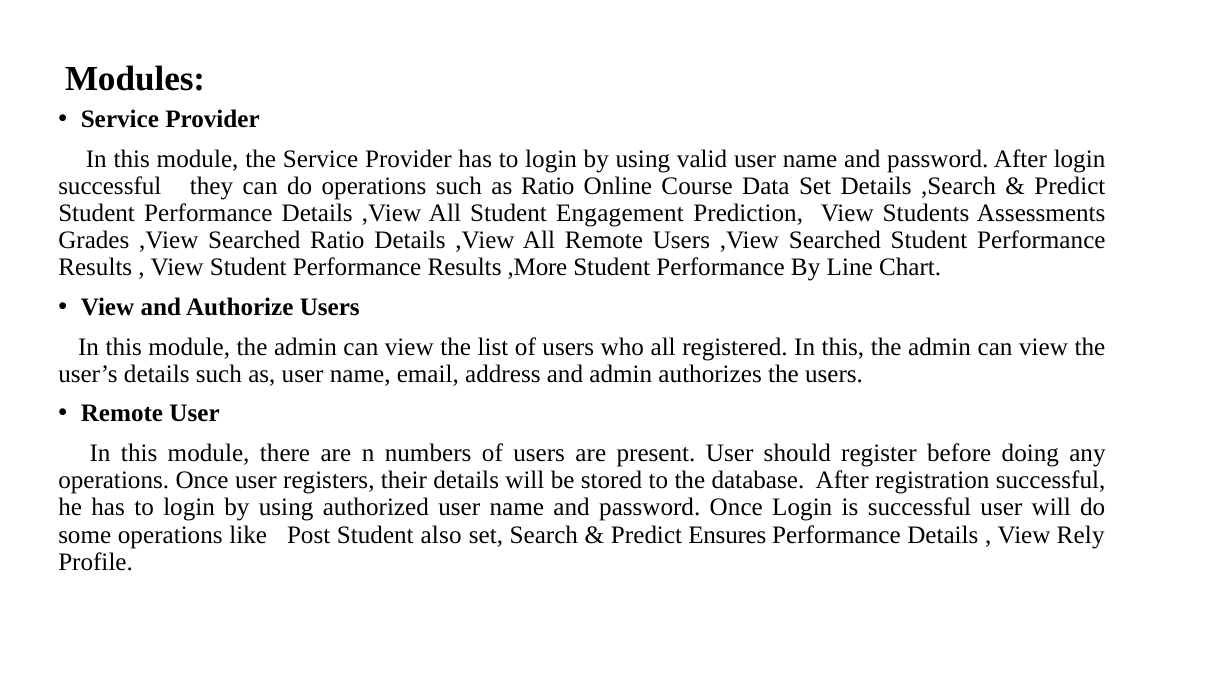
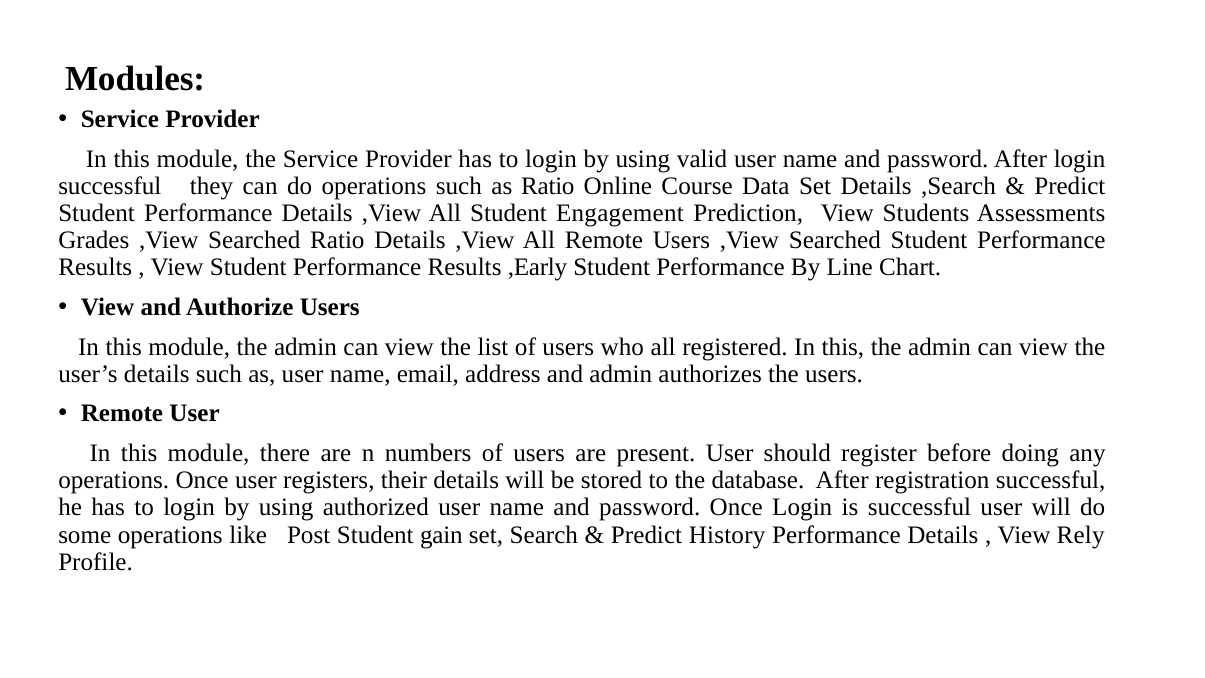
,More: ,More -> ,Early
also: also -> gain
Ensures: Ensures -> History
